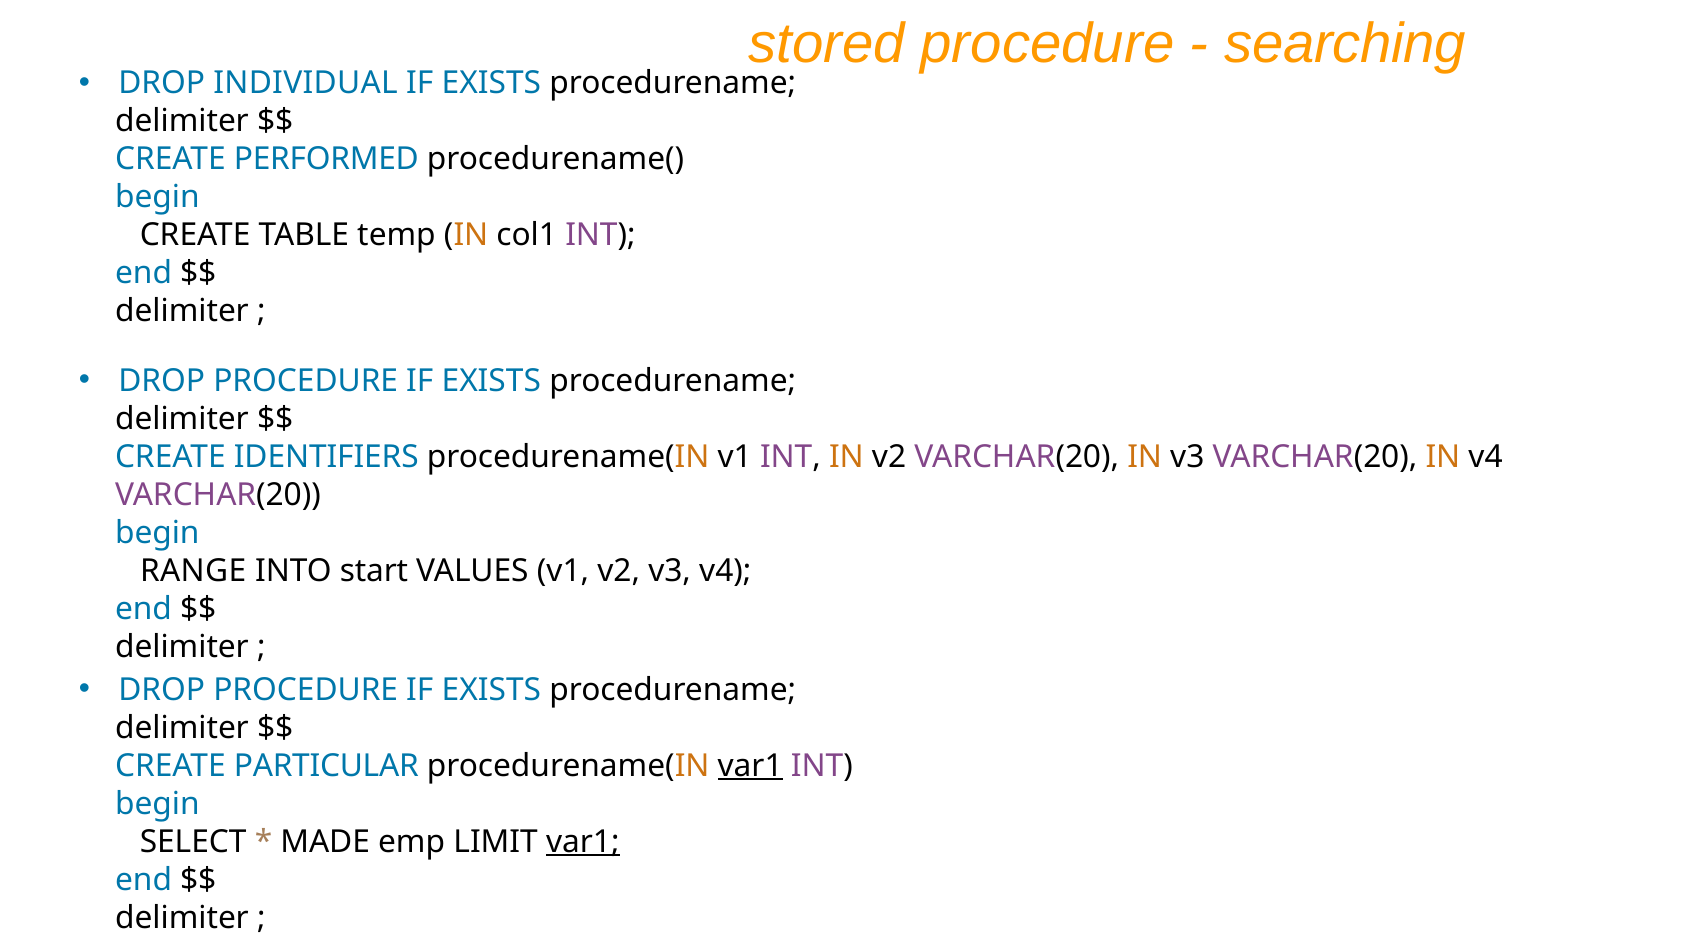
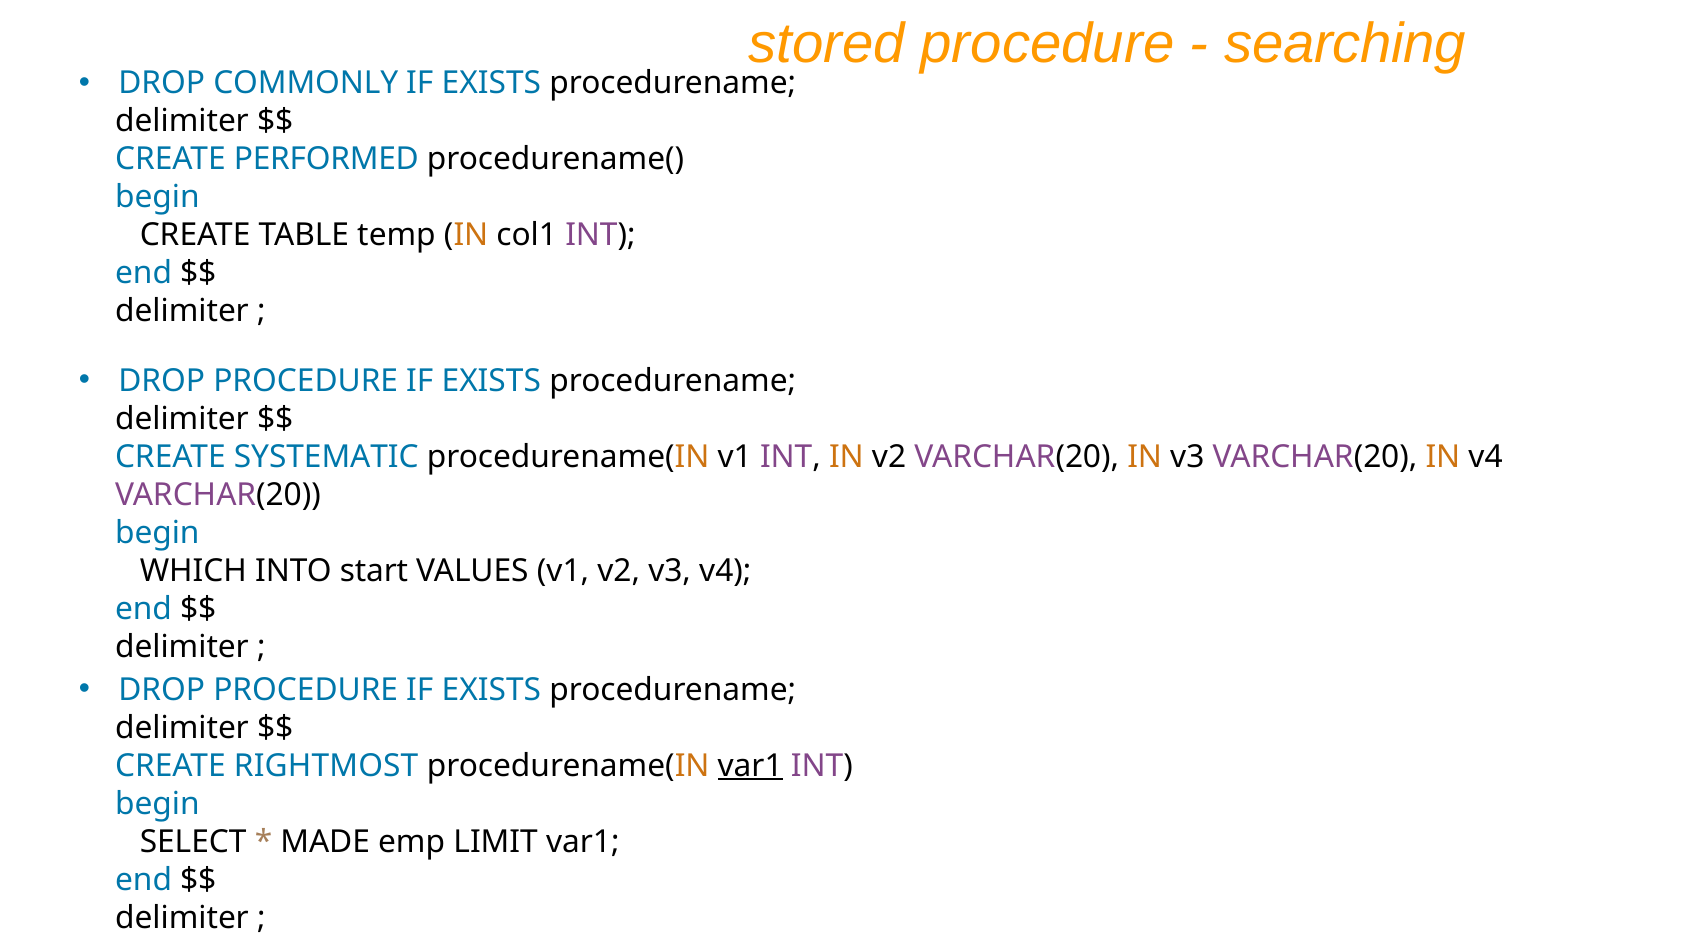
INDIVIDUAL: INDIVIDUAL -> COMMONLY
IDENTIFIERS: IDENTIFIERS -> SYSTEMATIC
RANGE: RANGE -> WHICH
PARTICULAR: PARTICULAR -> RIGHTMOST
var1 at (583, 842) underline: present -> none
